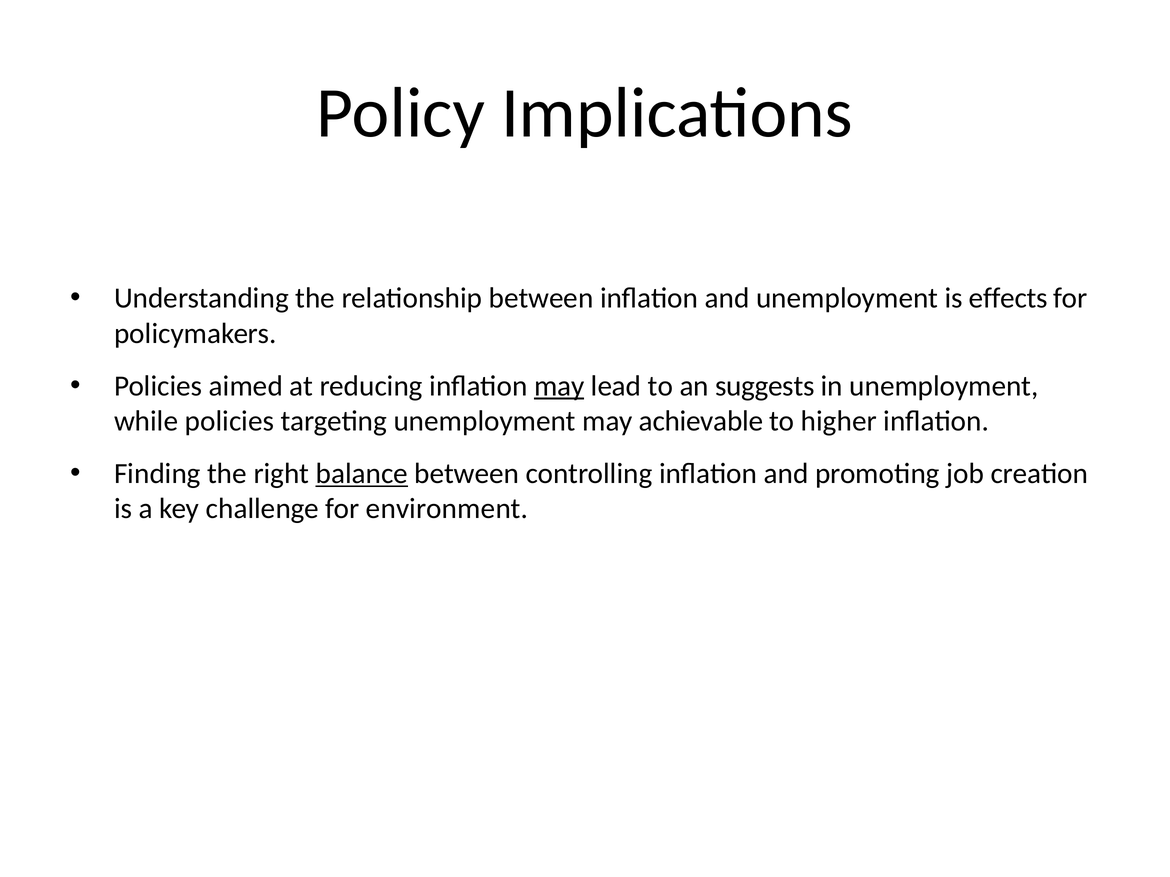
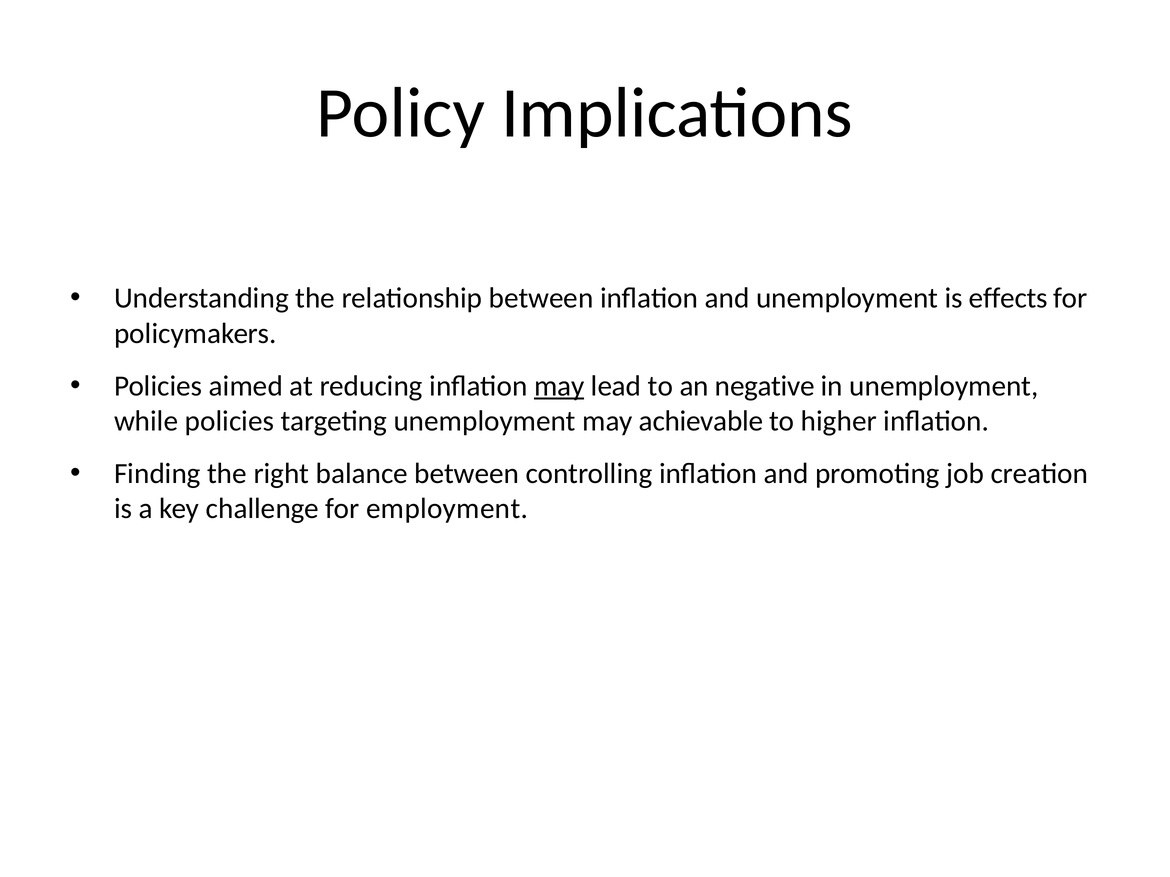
suggests: suggests -> negative
balance underline: present -> none
environment: environment -> employment
